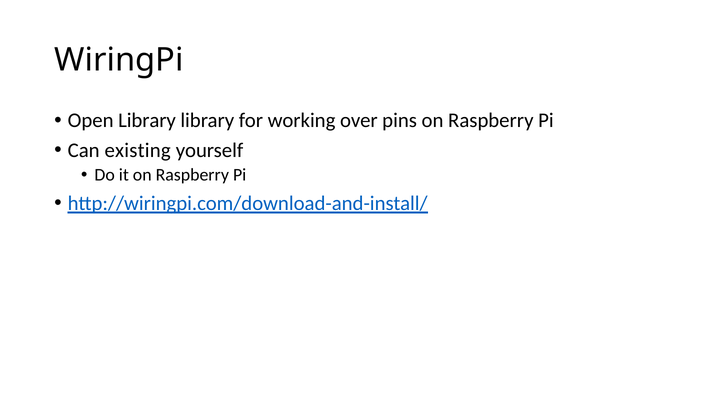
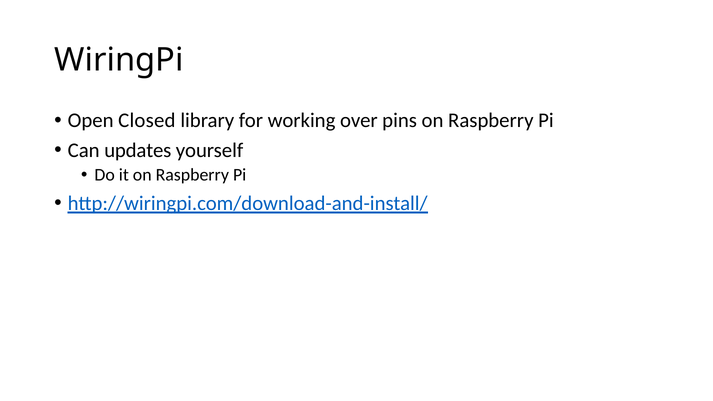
Open Library: Library -> Closed
existing: existing -> updates
